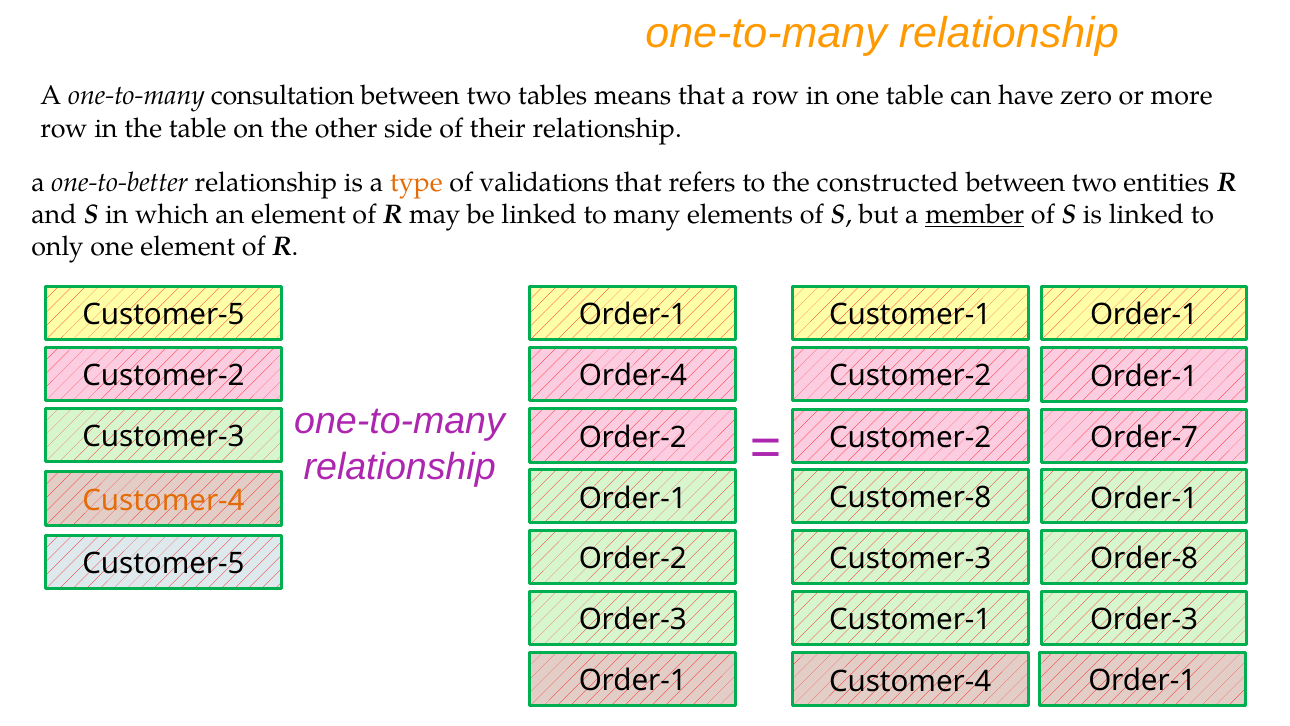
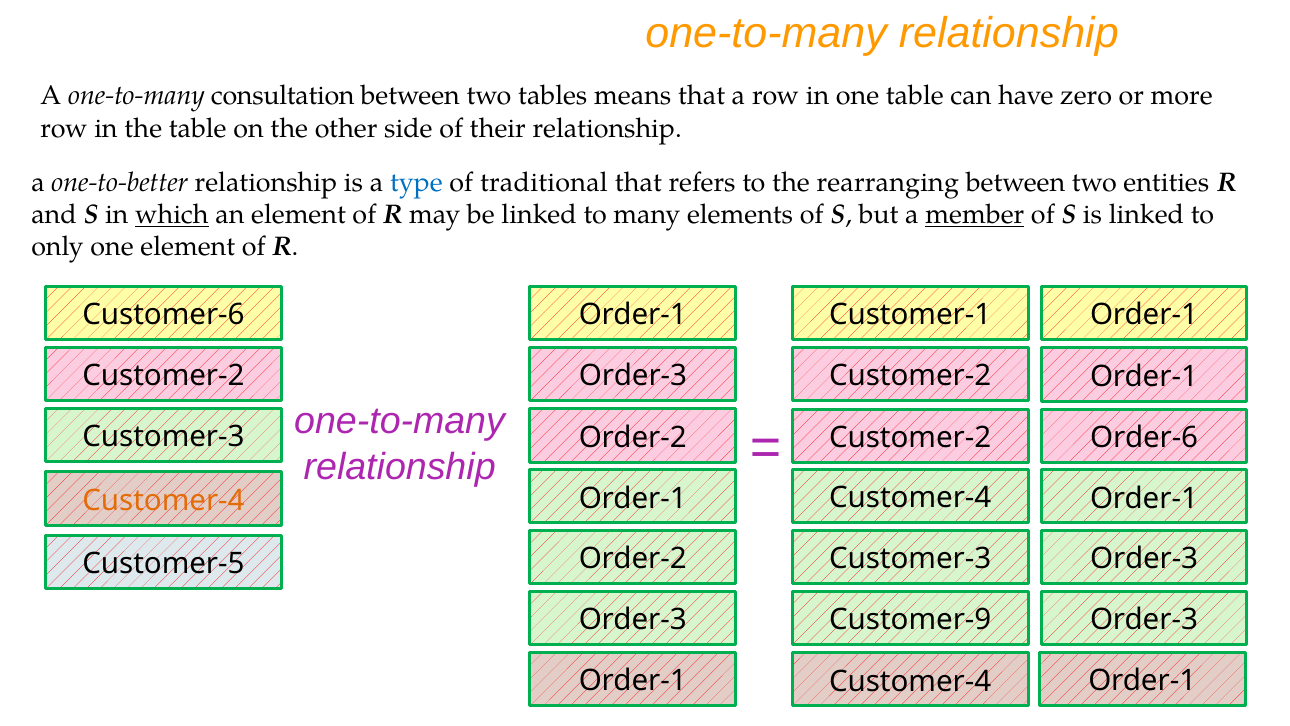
type colour: orange -> blue
validations: validations -> traditional
constructed: constructed -> rearranging
which underline: none -> present
Customer-5 at (163, 315): Customer-5 -> Customer-6
Customer-2 Order-4: Order-4 -> Order-3
Order-7: Order-7 -> Order-6
Customer-8 at (910, 498): Customer-8 -> Customer-4
Order-8 at (1144, 559): Order-8 -> Order-3
Customer-1 at (910, 620): Customer-1 -> Customer-9
